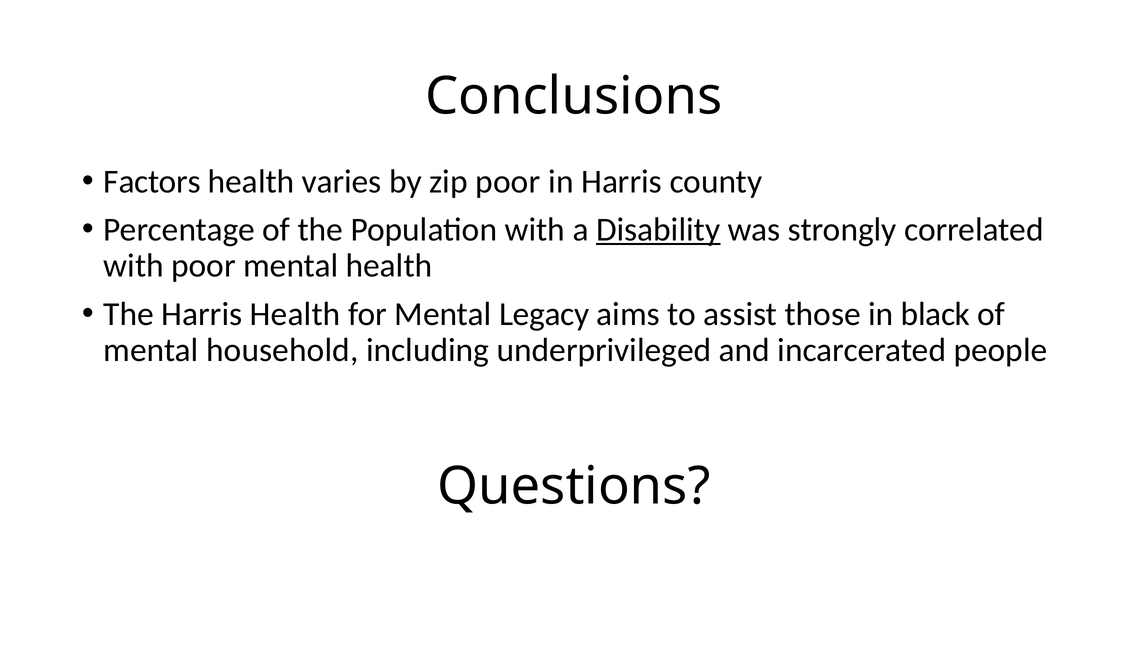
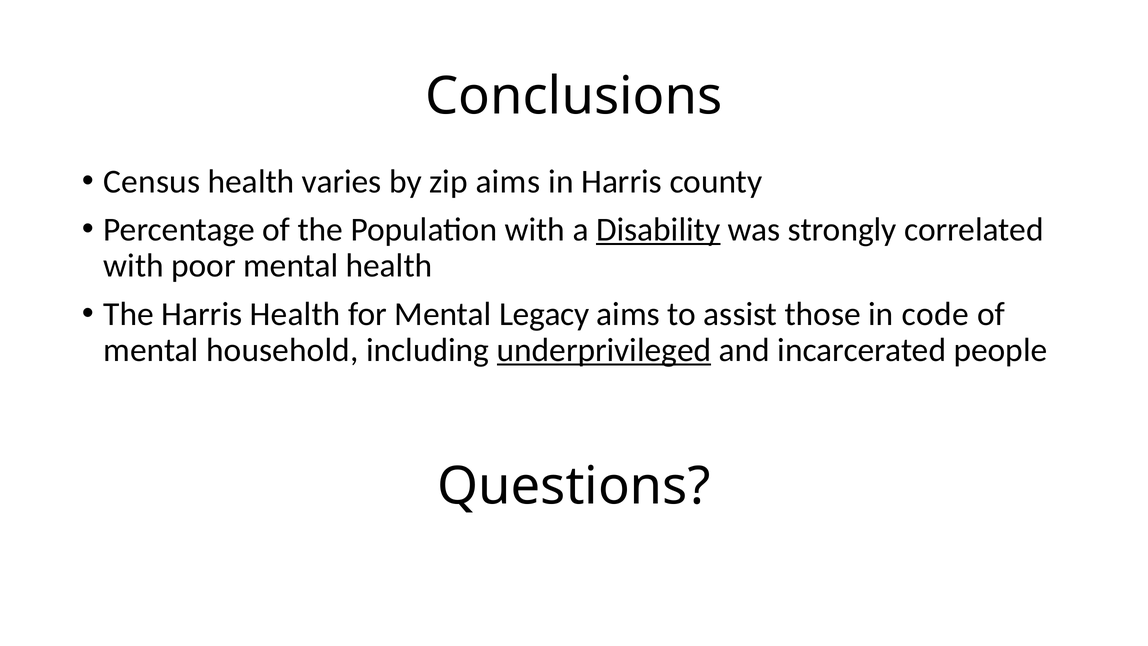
Factors: Factors -> Census
zip poor: poor -> aims
black: black -> code
underprivileged underline: none -> present
